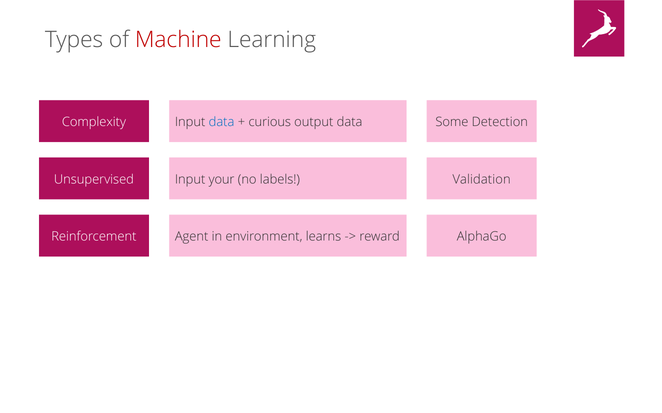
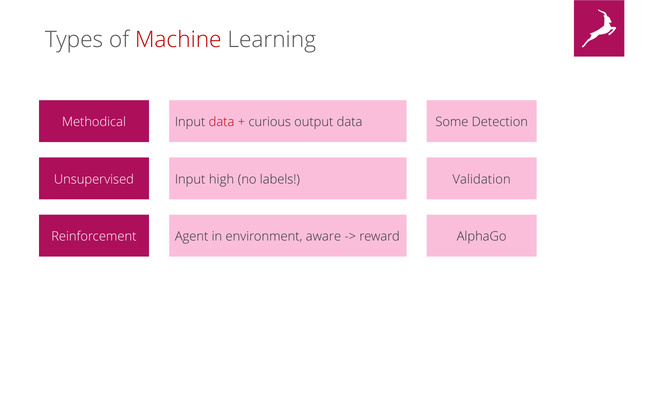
Complexity: Complexity -> Methodical
data at (222, 122) colour: blue -> red
your: your -> high
learns: learns -> aware
